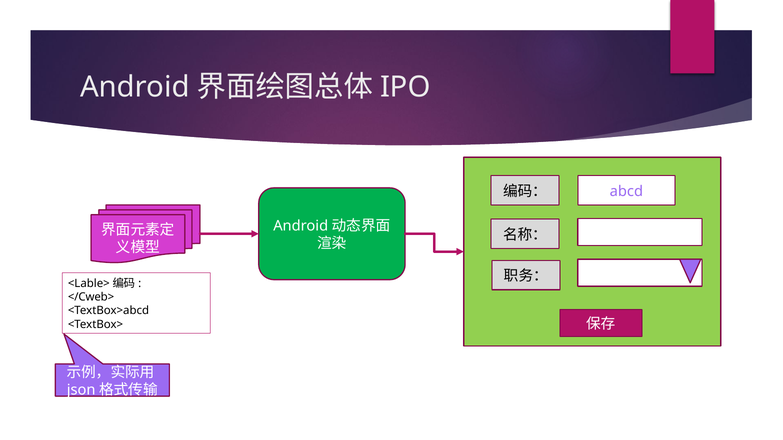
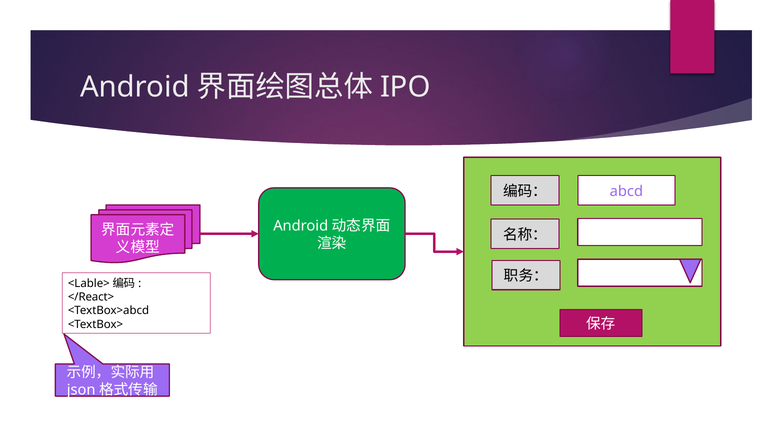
</Cweb>: </Cweb> -> </React>
